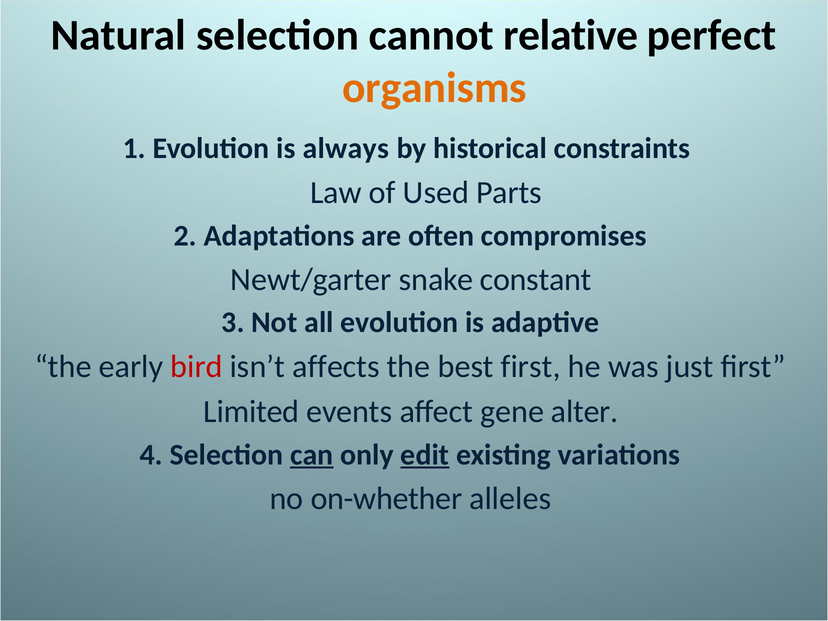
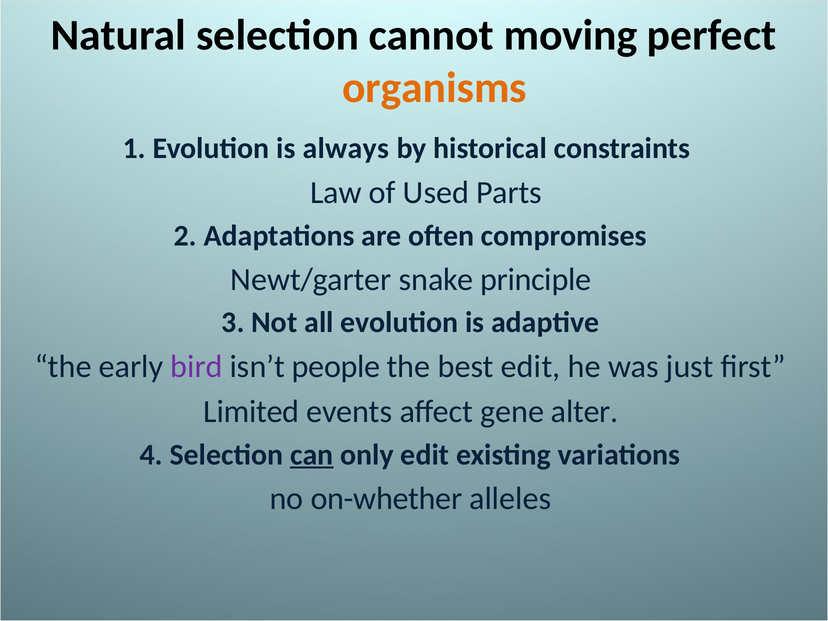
relative: relative -> moving
constant: constant -> principle
bird colour: red -> purple
affects: affects -> people
best first: first -> edit
edit at (425, 455) underline: present -> none
